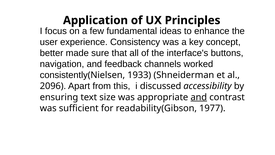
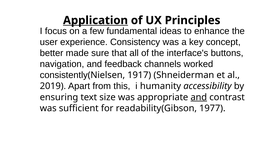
Application underline: none -> present
1933: 1933 -> 1917
2096: 2096 -> 2019
discussed: discussed -> humanity
